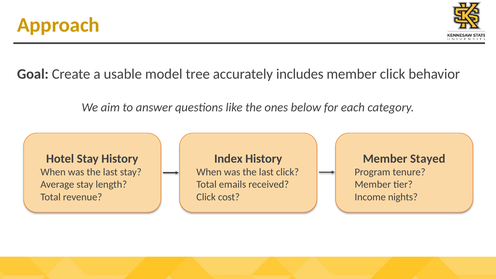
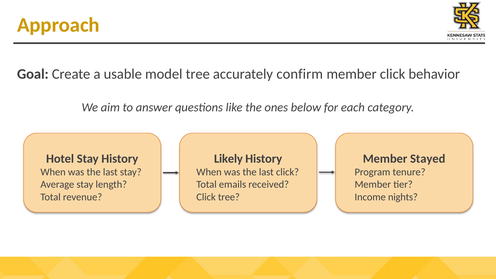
includes: includes -> confirm
Index: Index -> Likely
Click cost: cost -> tree
